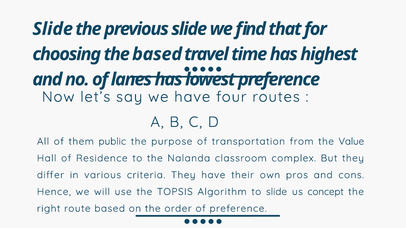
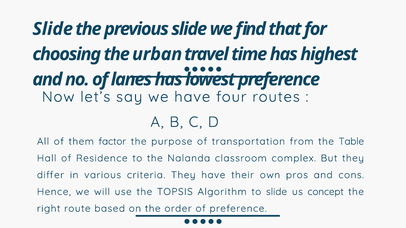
the based: based -> urban
public: public -> factor
Value: Value -> Table
